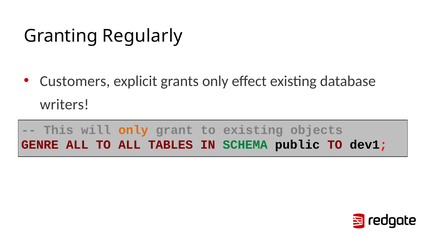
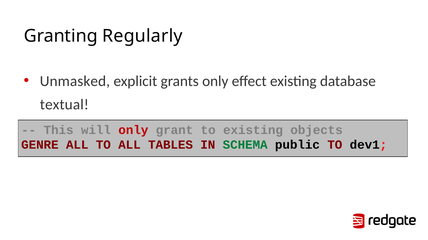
Customers: Customers -> Unmasked
writers: writers -> textual
only at (133, 130) colour: orange -> red
